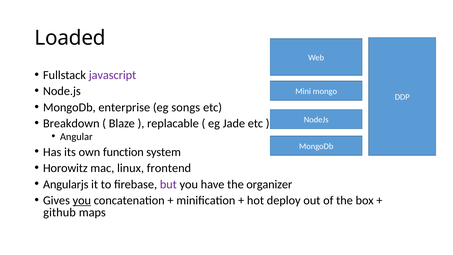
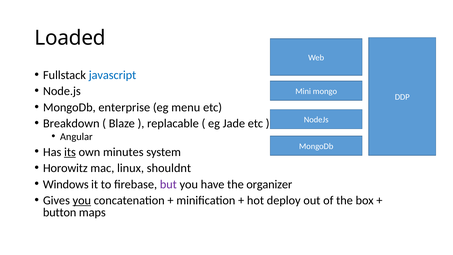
javascript colour: purple -> blue
songs: songs -> menu
its underline: none -> present
function: function -> minutes
frontend: frontend -> shouldnt
Angularjs: Angularjs -> Windows
github: github -> button
